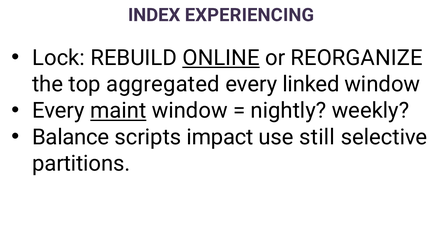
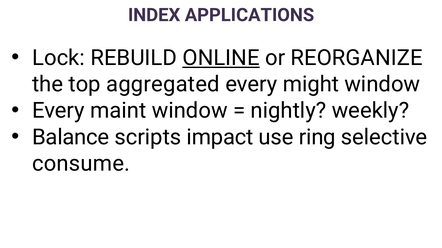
EXPERIENCING: EXPERIENCING -> APPLICATIONS
linked: linked -> might
maint underline: present -> none
still: still -> ring
partitions: partitions -> consume
